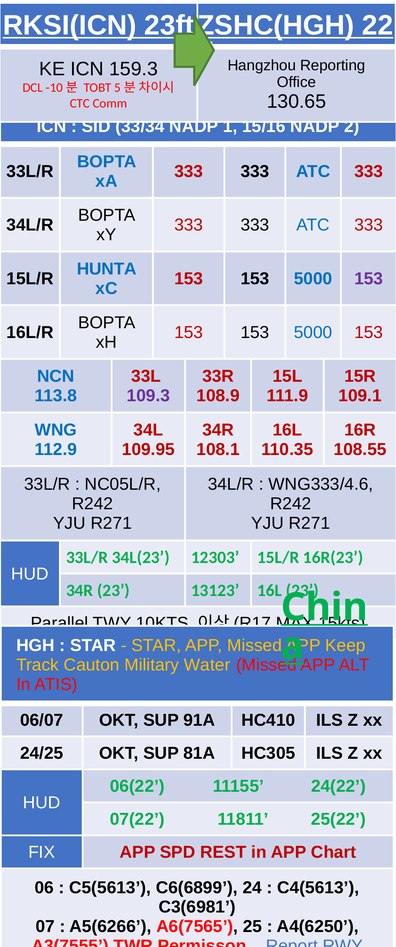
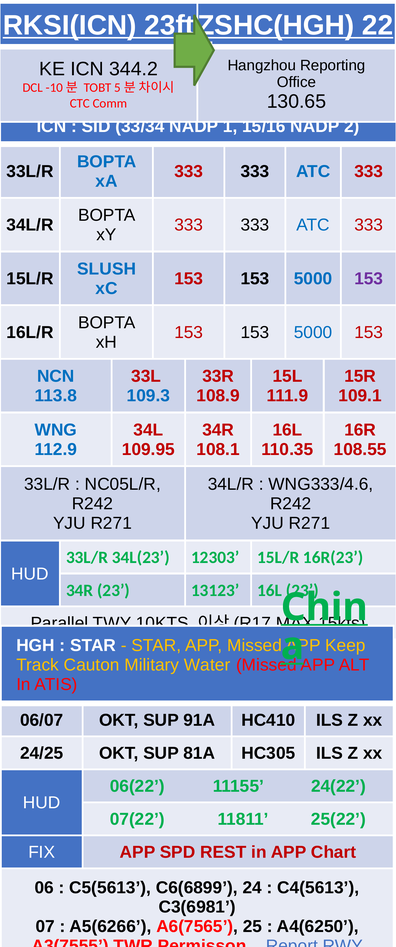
159.3: 159.3 -> 344.2
HUNTA: HUNTA -> SLUSH
109.3 colour: purple -> blue
